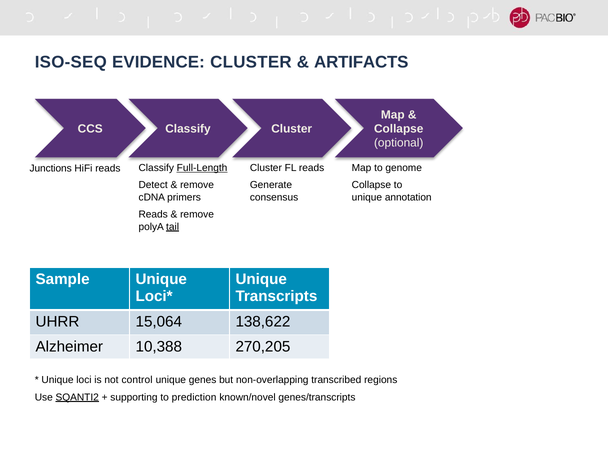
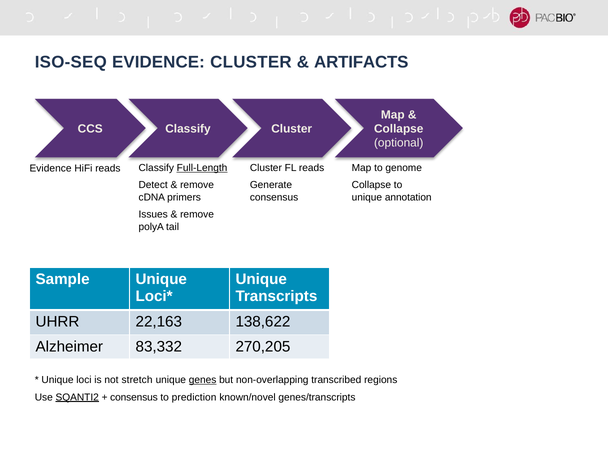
Junctions at (51, 169): Junctions -> Evidence
Reads at (153, 215): Reads -> Issues
tail underline: present -> none
15,064: 15,064 -> 22,163
10,388: 10,388 -> 83,332
control: control -> stretch
genes underline: none -> present
supporting at (134, 397): supporting -> consensus
